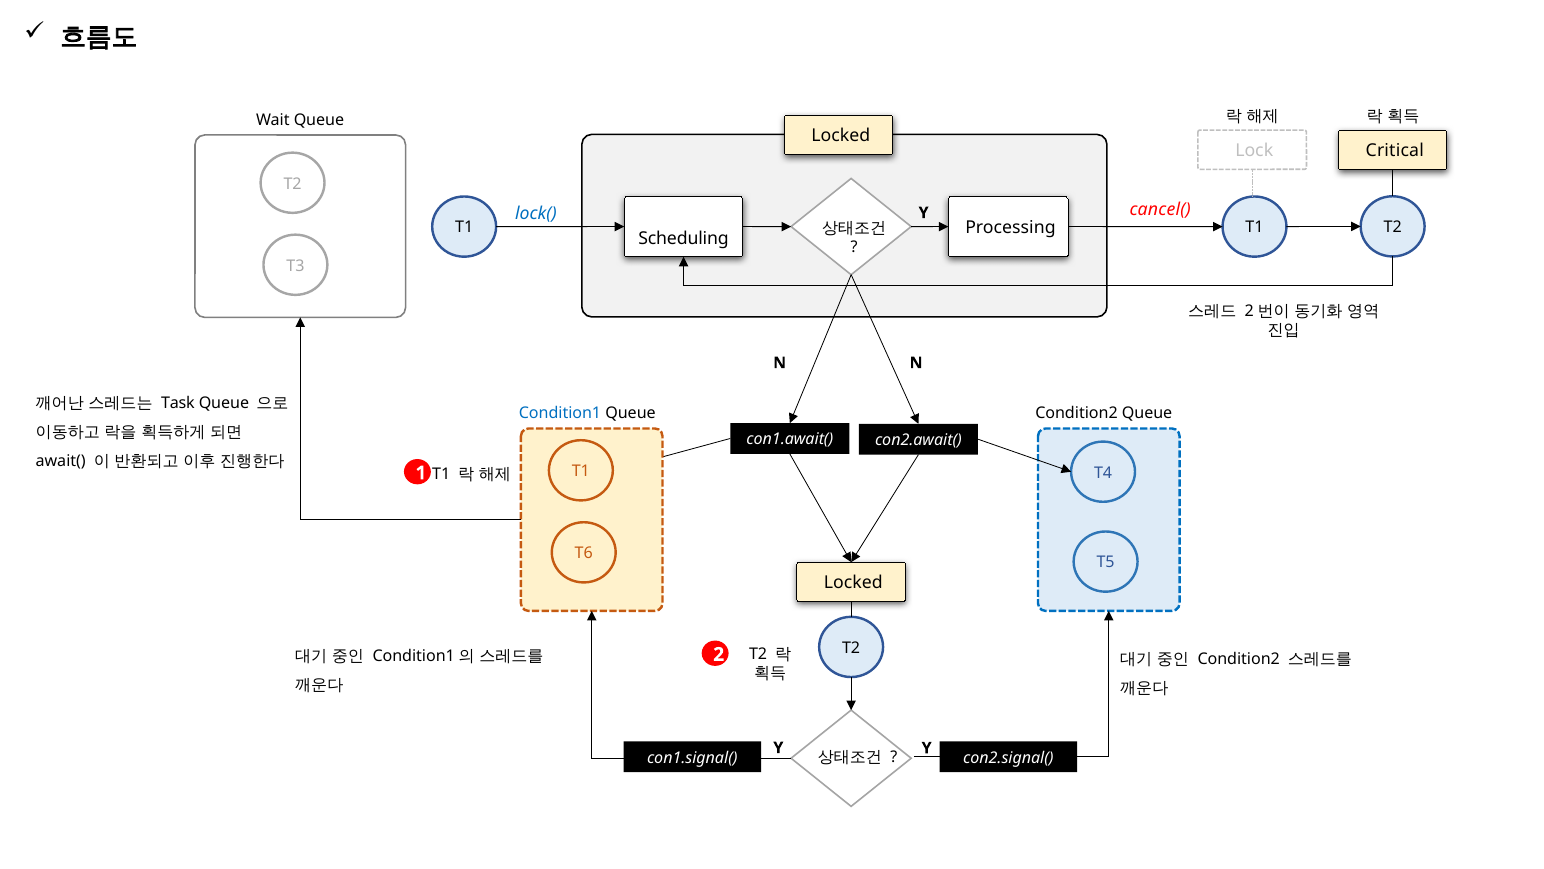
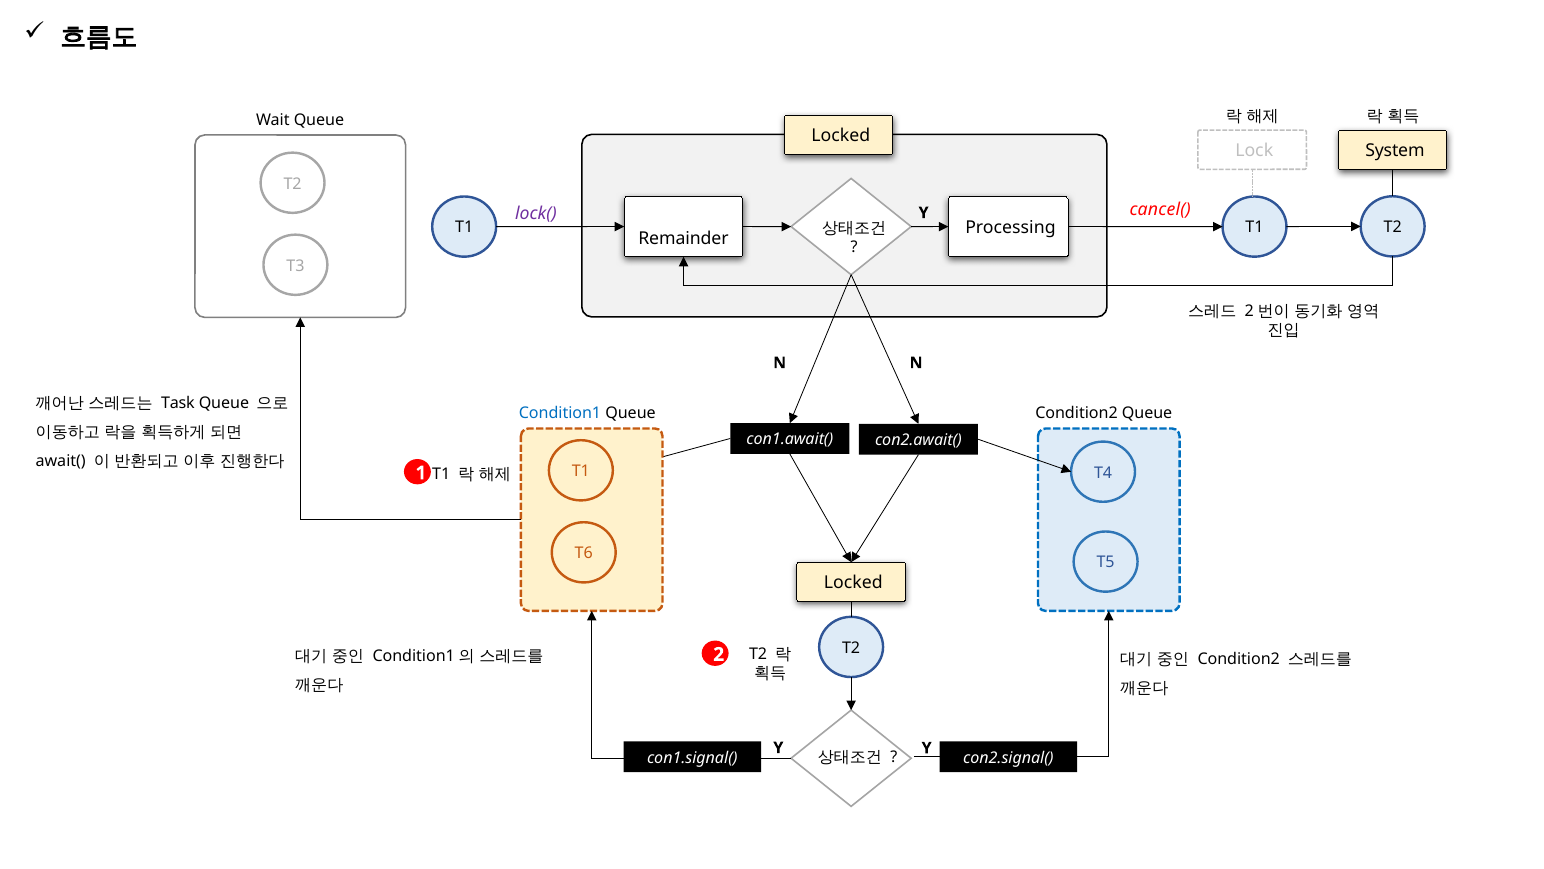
Critical: Critical -> System
lock( colour: blue -> purple
Scheduling: Scheduling -> Remainder
